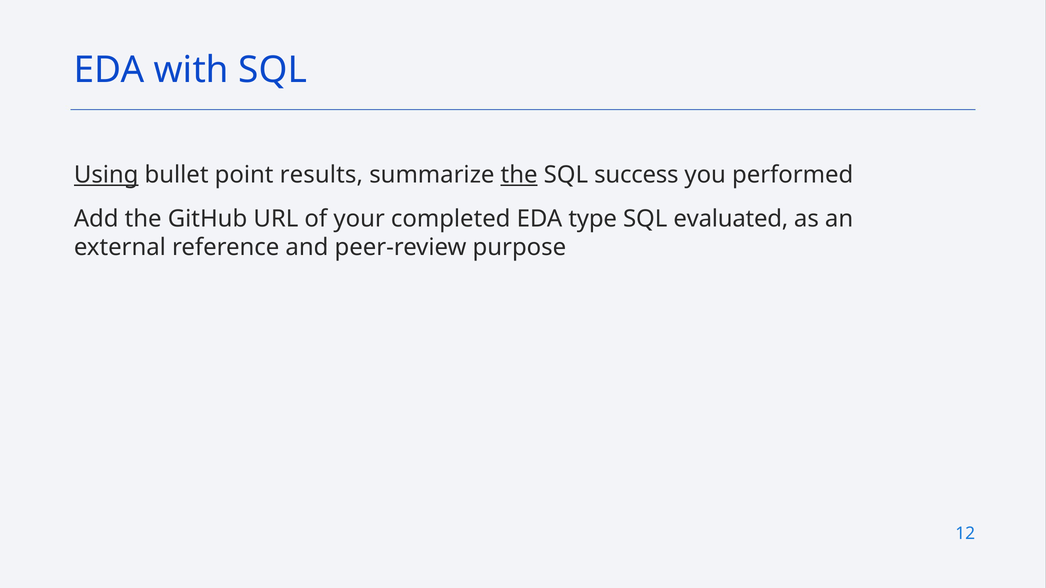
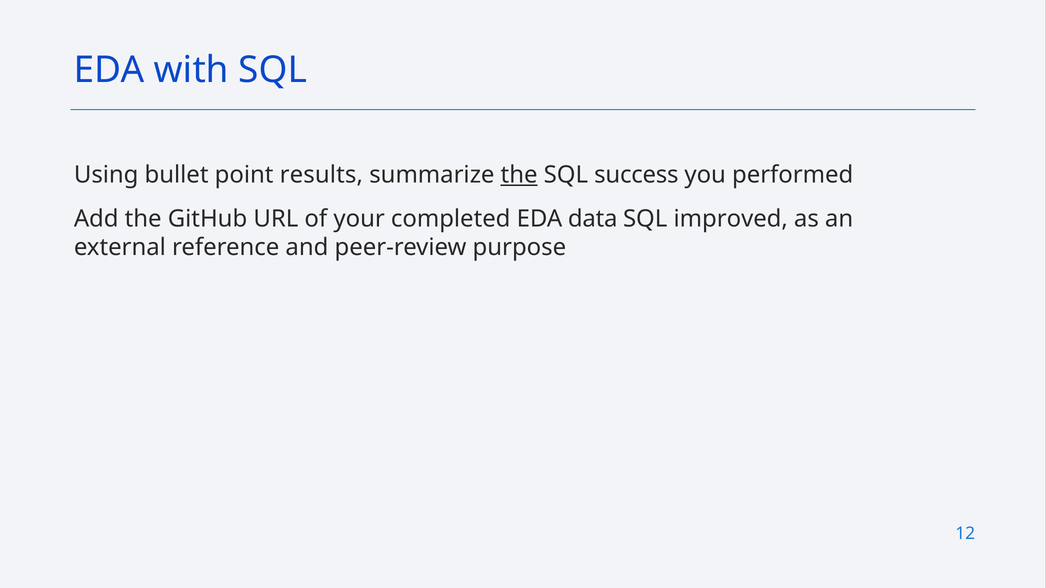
Using underline: present -> none
type: type -> data
evaluated: evaluated -> improved
